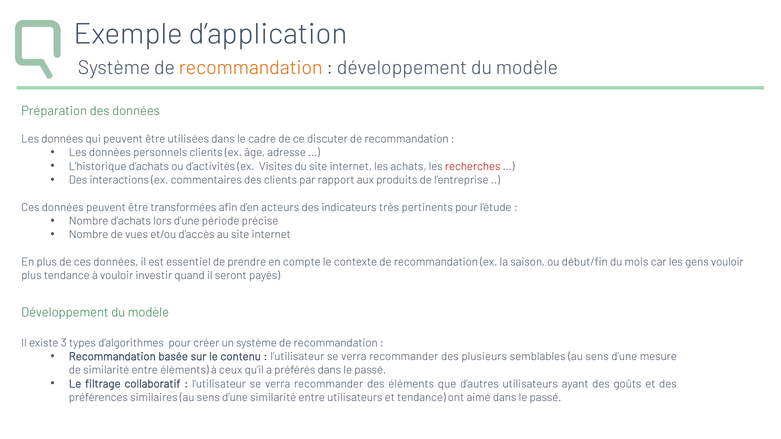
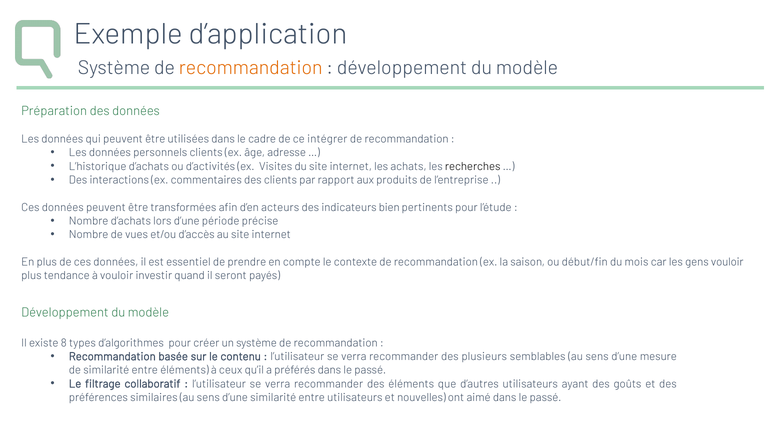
discuter: discuter -> intégrer
recherches colour: red -> black
très: très -> bien
3: 3 -> 8
et tendance: tendance -> nouvelles
